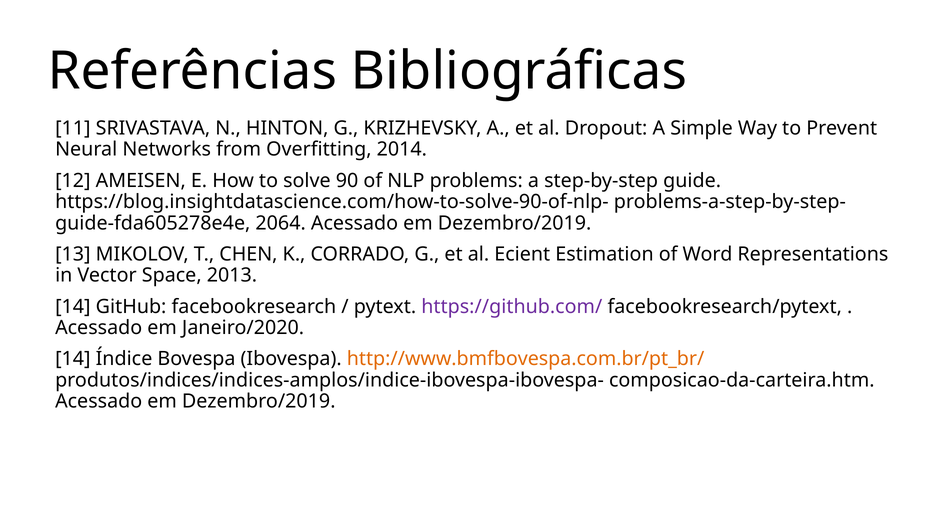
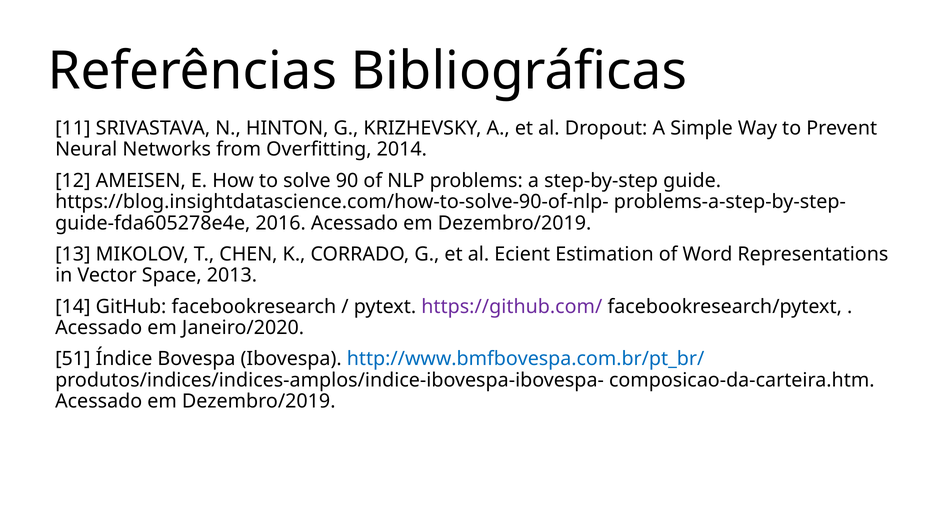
2064: 2064 -> 2016
14 at (73, 359): 14 -> 51
http://www.bmfbovespa.com.br/pt_br/ colour: orange -> blue
